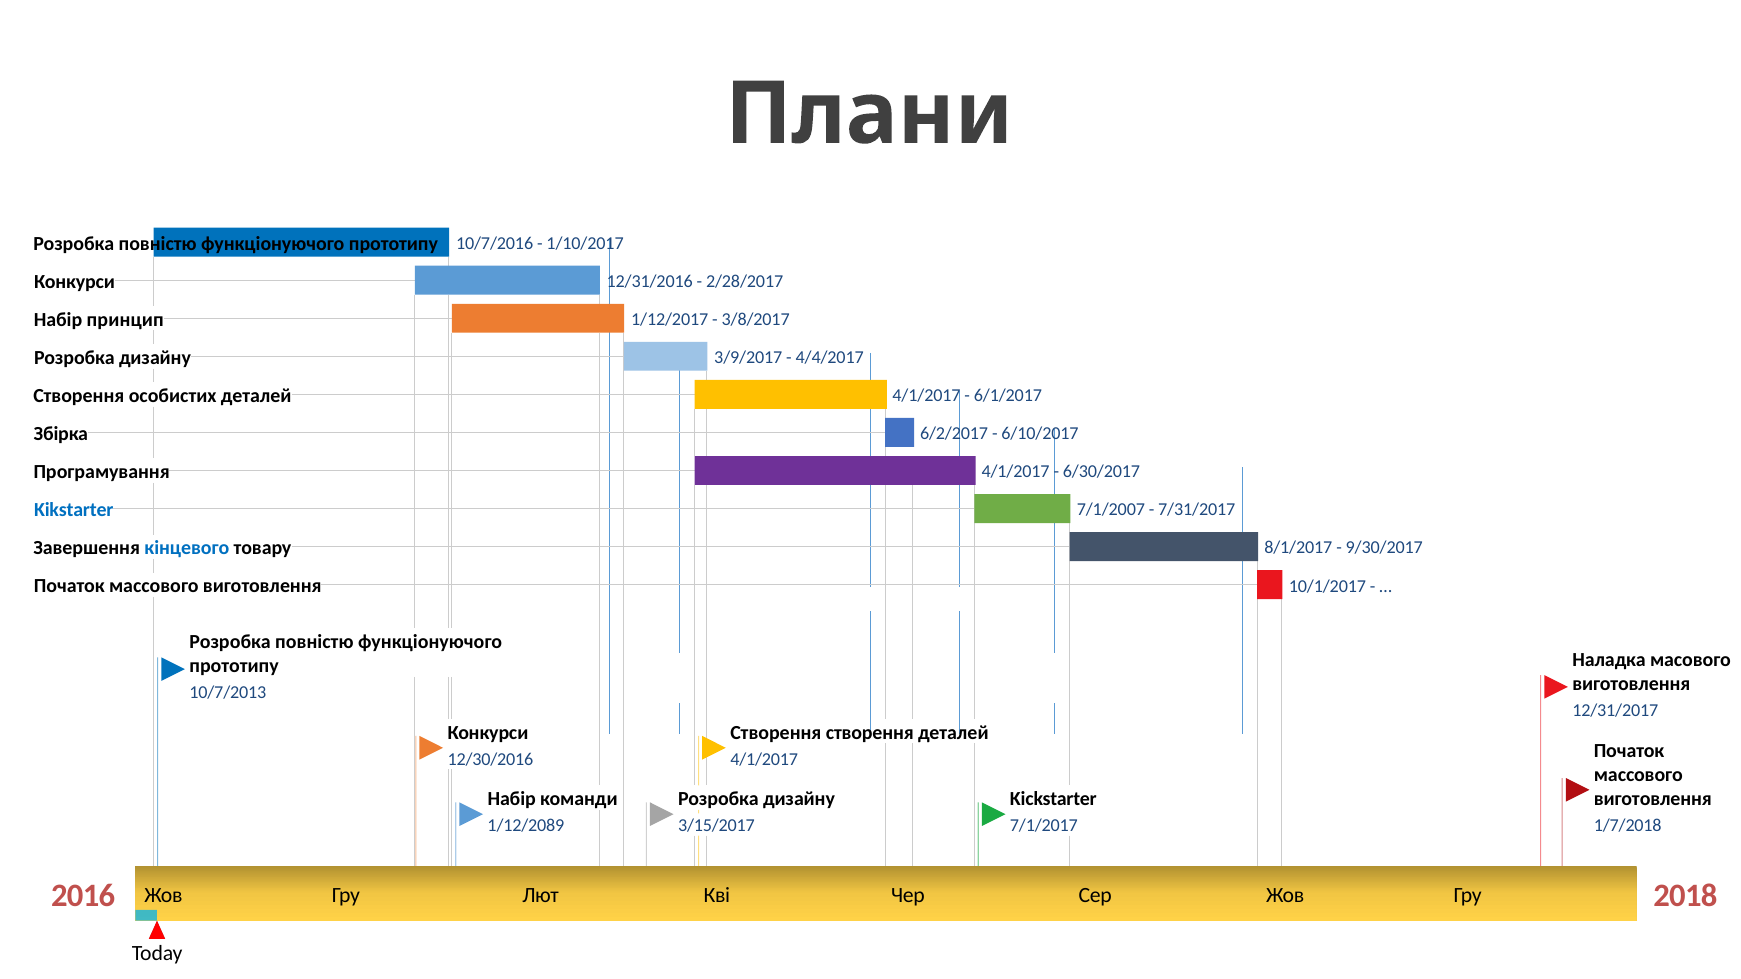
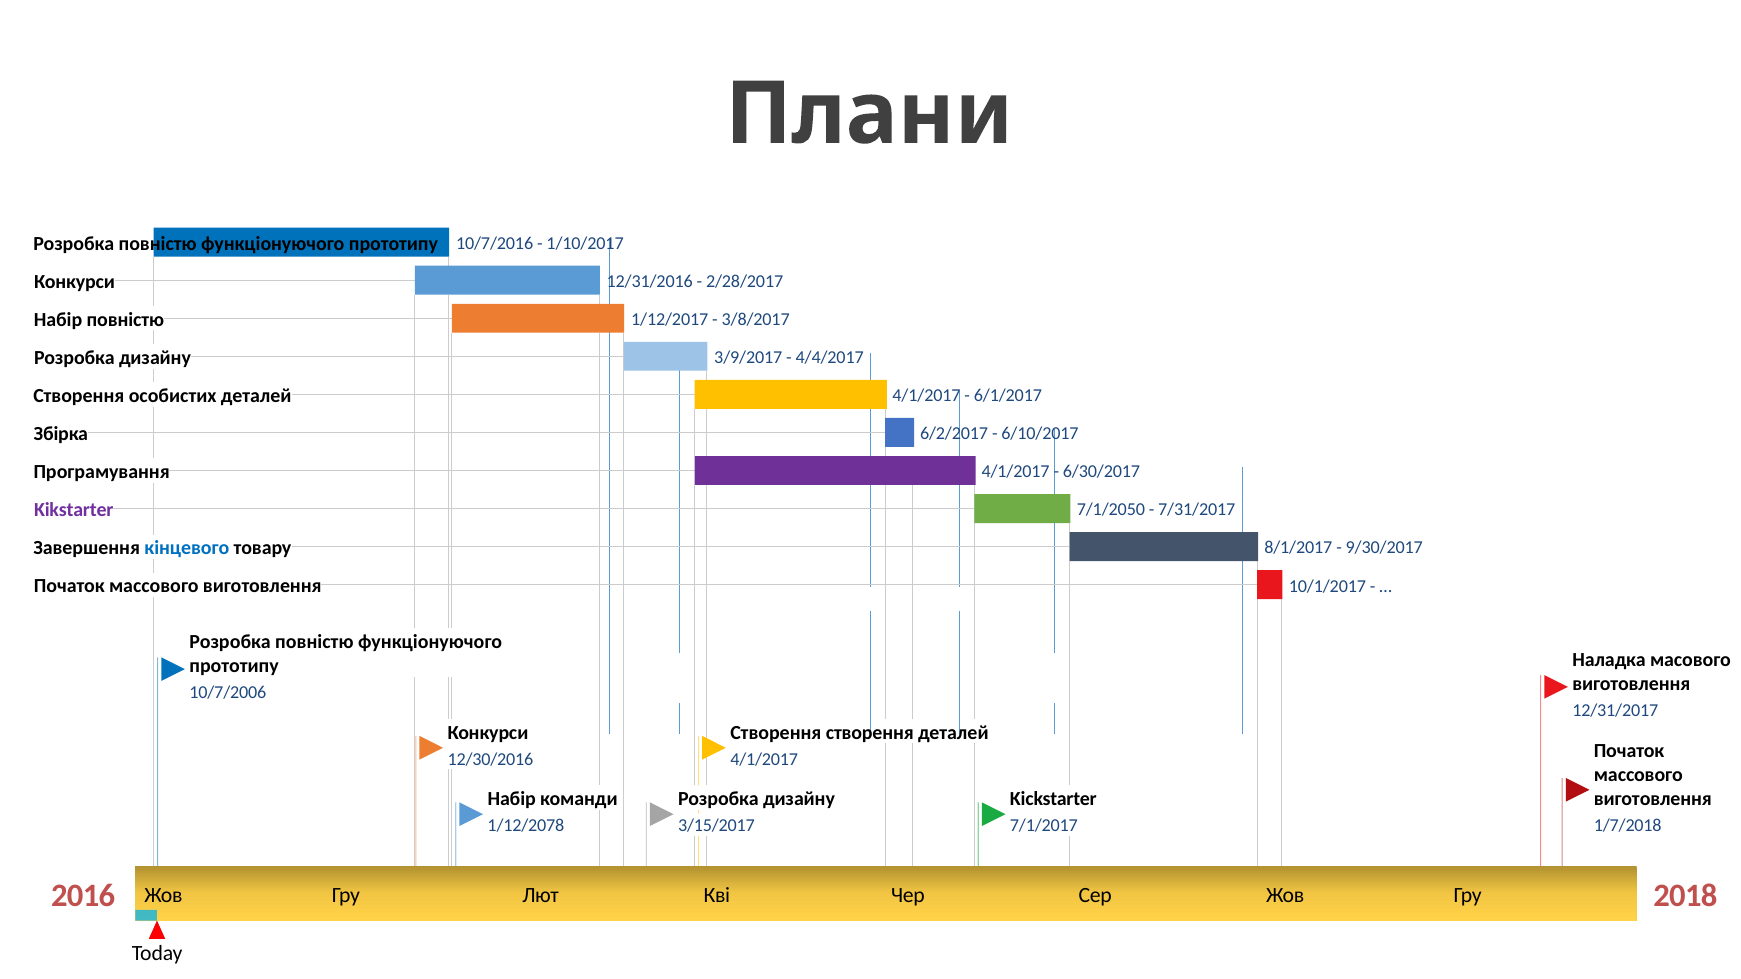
Набір принцип: принцип -> повністю
Kikstarter colour: blue -> purple
7/1/2007: 7/1/2007 -> 7/1/2050
10/7/2013: 10/7/2013 -> 10/7/2006
1/12/2089: 1/12/2089 -> 1/12/2078
